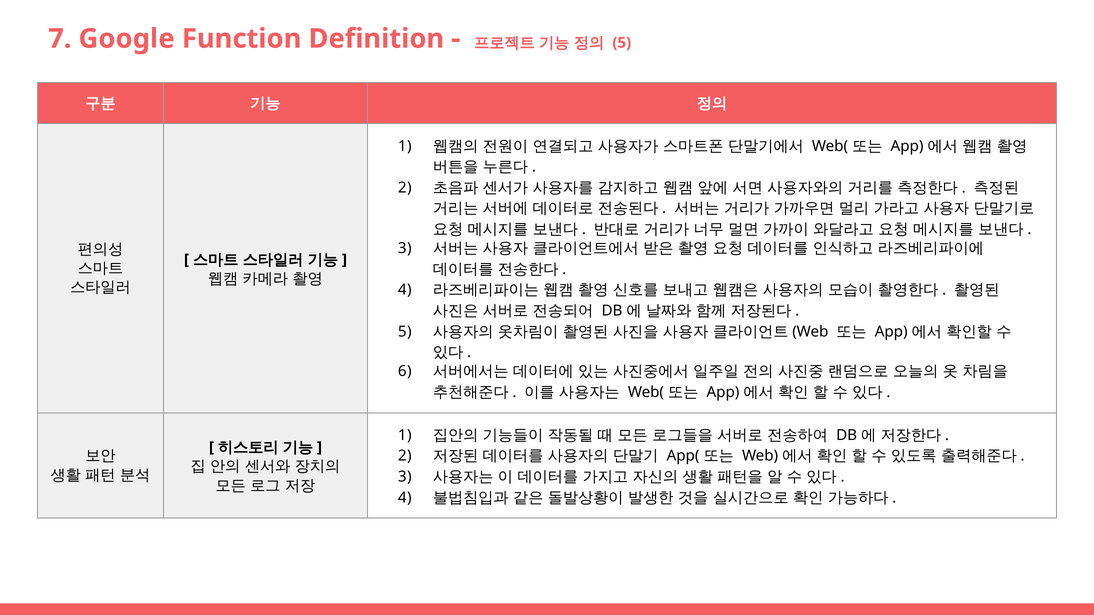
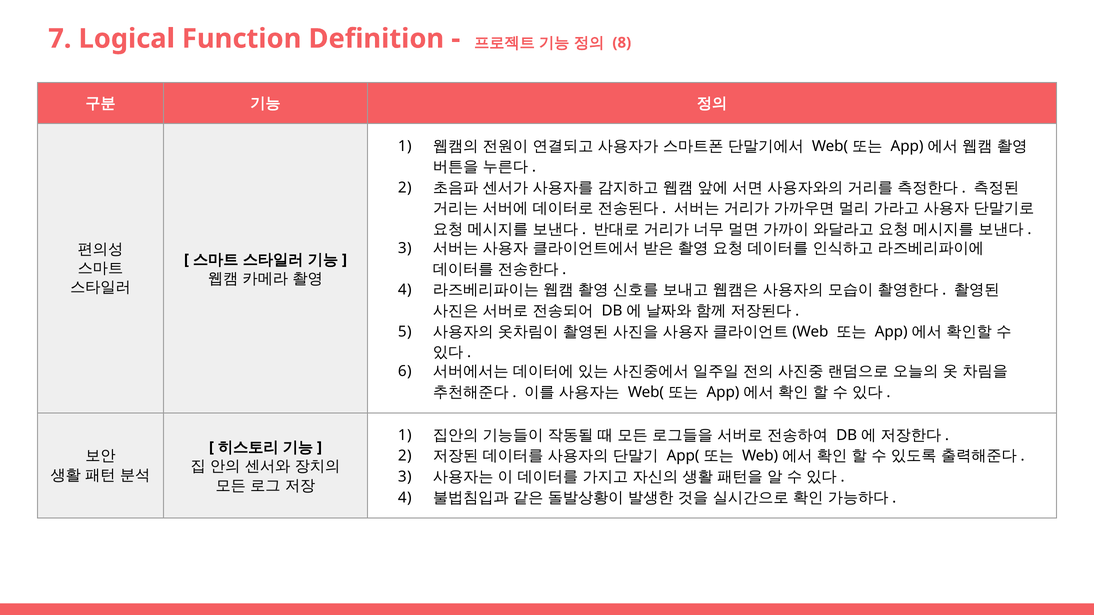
Google: Google -> Logical
5 at (622, 43): 5 -> 8
